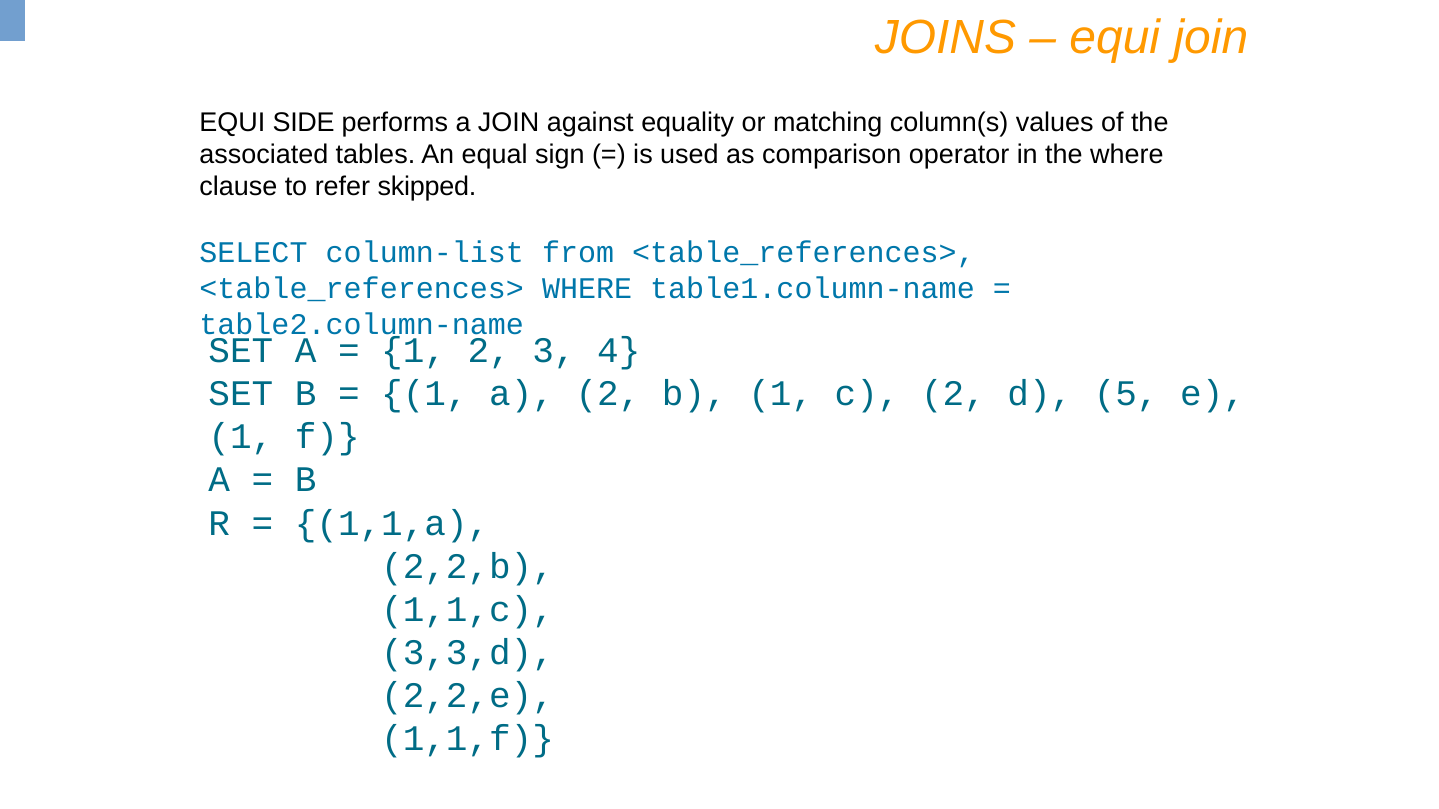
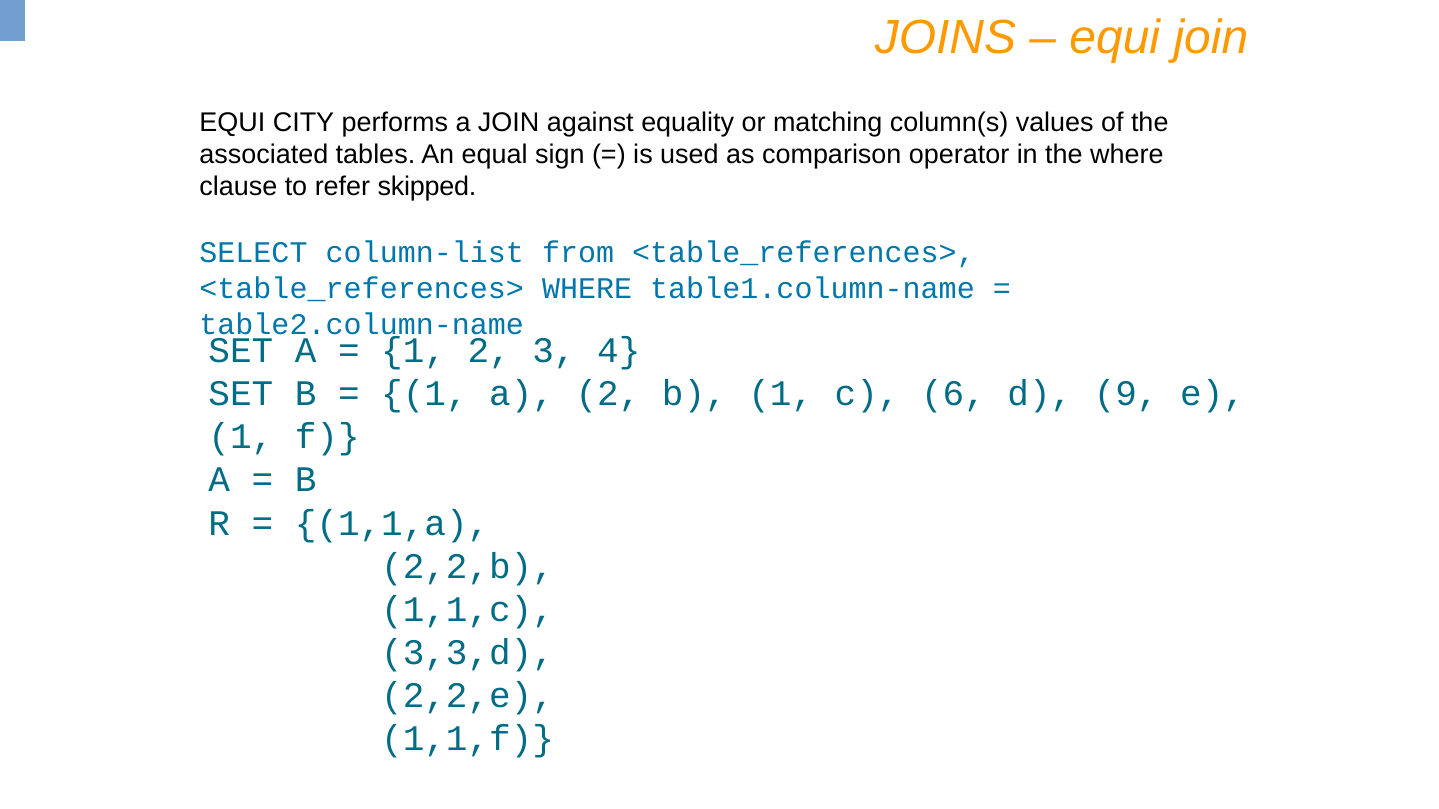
SIDE: SIDE -> CITY
c 2: 2 -> 6
5: 5 -> 9
